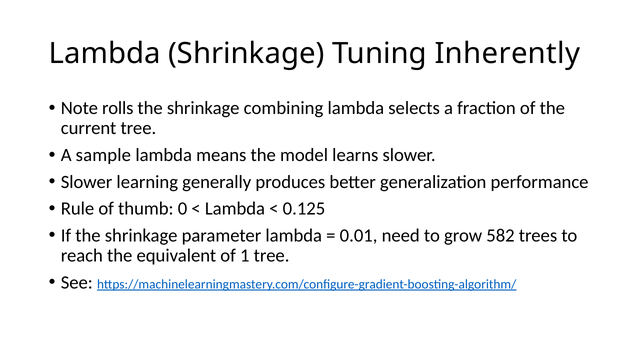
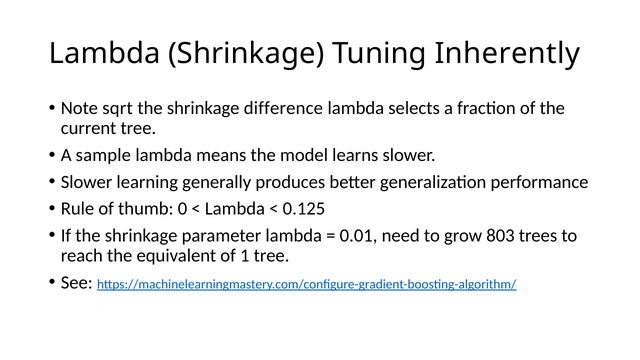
rolls: rolls -> sqrt
combining: combining -> difference
582: 582 -> 803
